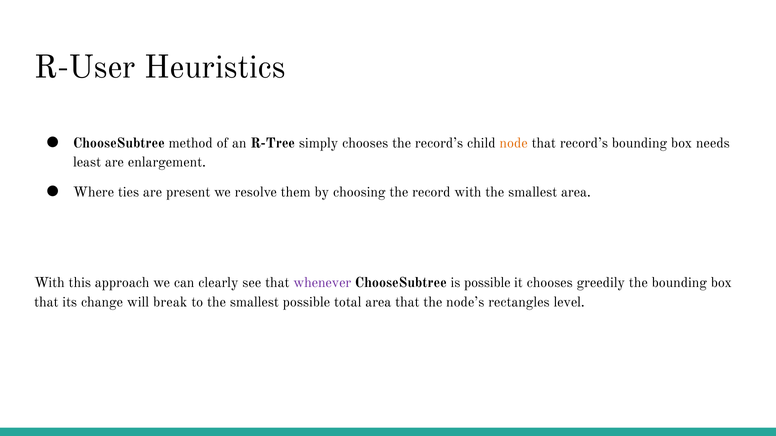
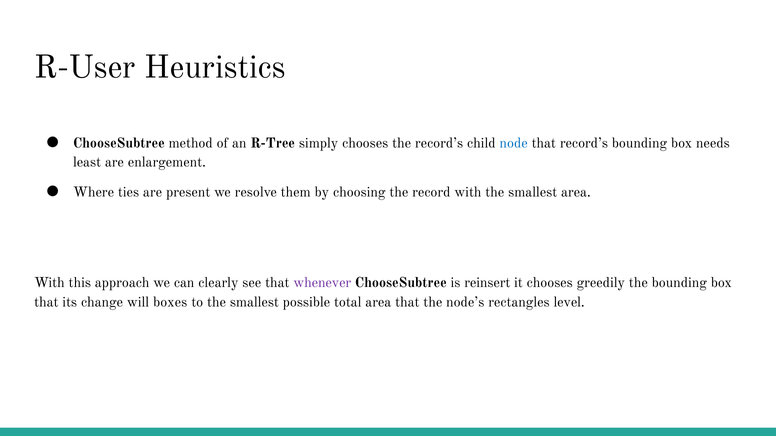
node colour: orange -> blue
is possible: possible -> reinsert
break: break -> boxes
